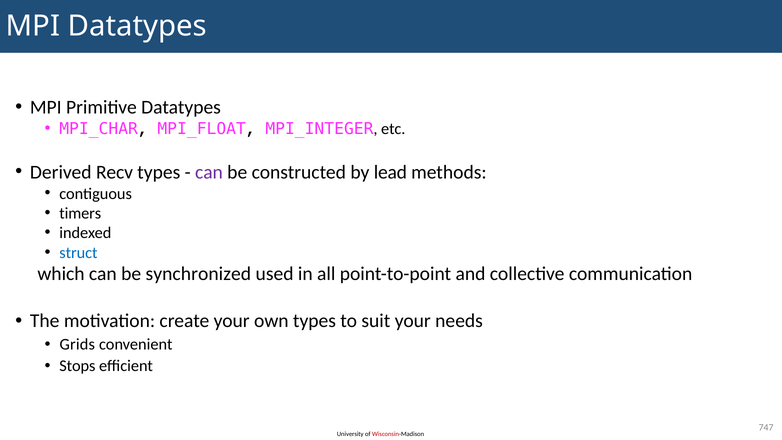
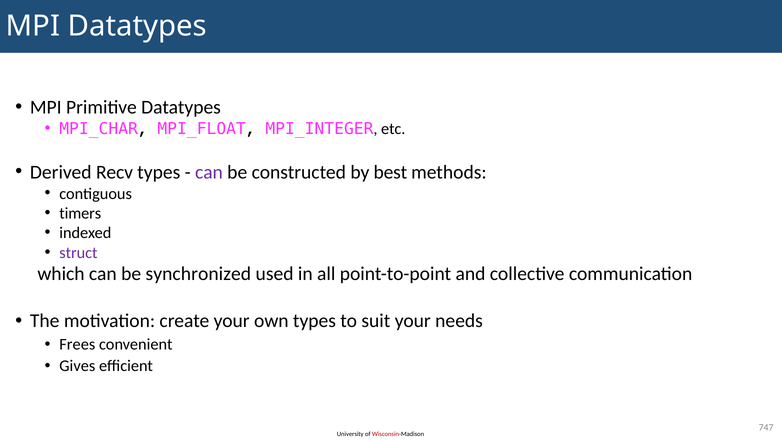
lead: lead -> best
struct colour: blue -> purple
Grids: Grids -> Frees
Stops: Stops -> Gives
